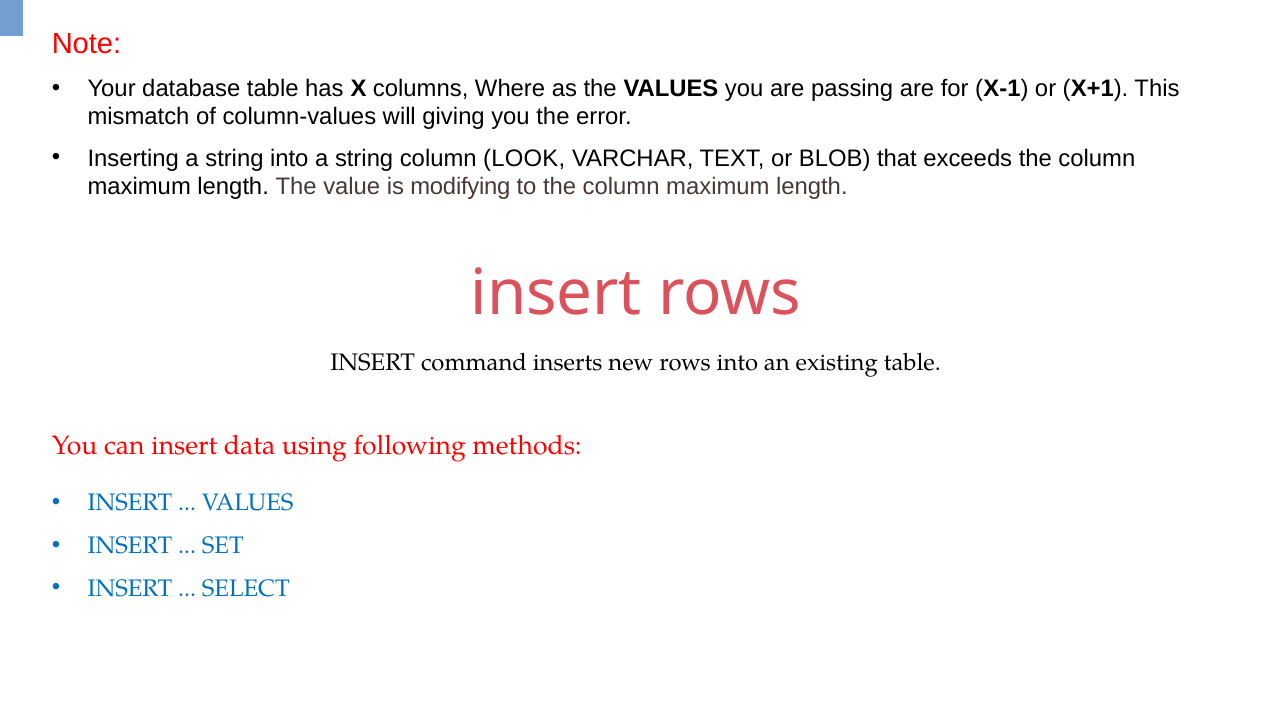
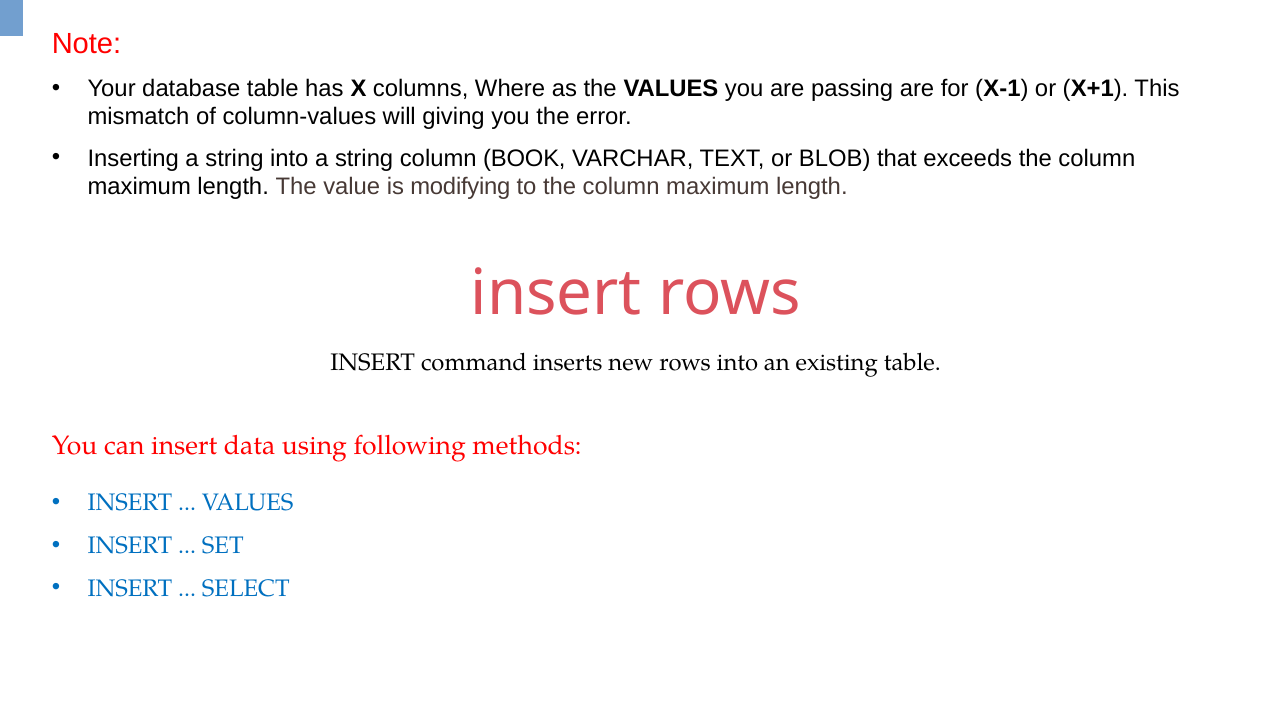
LOOK: LOOK -> BOOK
